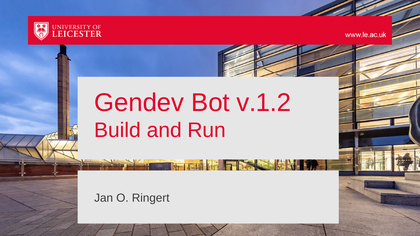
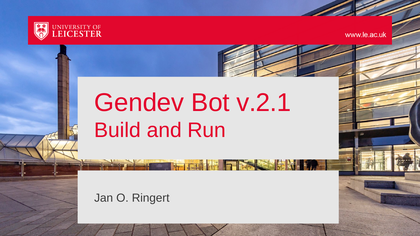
v.1.2: v.1.2 -> v.2.1
